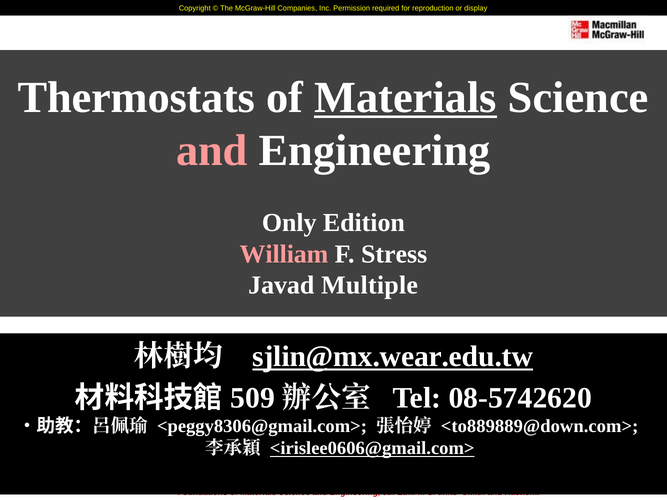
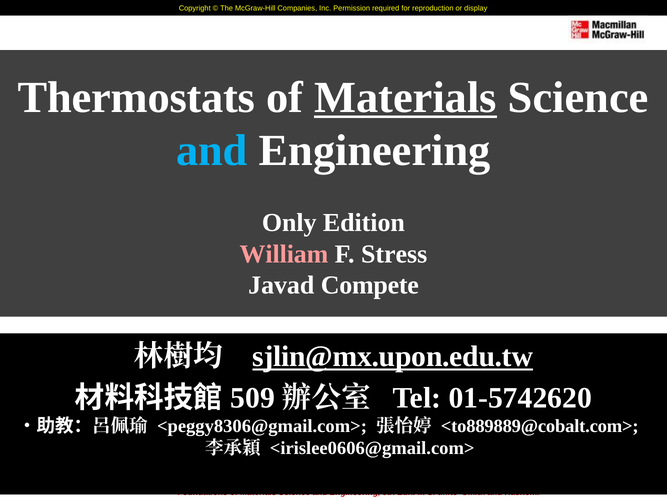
and at (212, 151) colour: pink -> light blue
Multiple: Multiple -> Compete
sjlin@mx.wear.edu.tw: sjlin@mx.wear.edu.tw -> sjlin@mx.upon.edu.tw
08-5742620: 08-5742620 -> 01-5742620
<to889889@down.com>: <to889889@down.com> -> <to889889@cobalt.com>
<irislee0606@gmail.com> underline: present -> none
